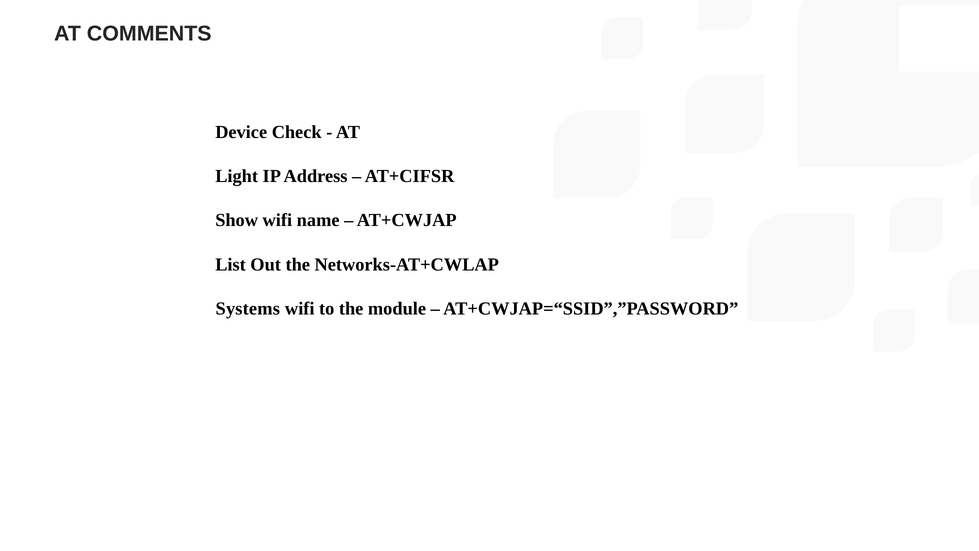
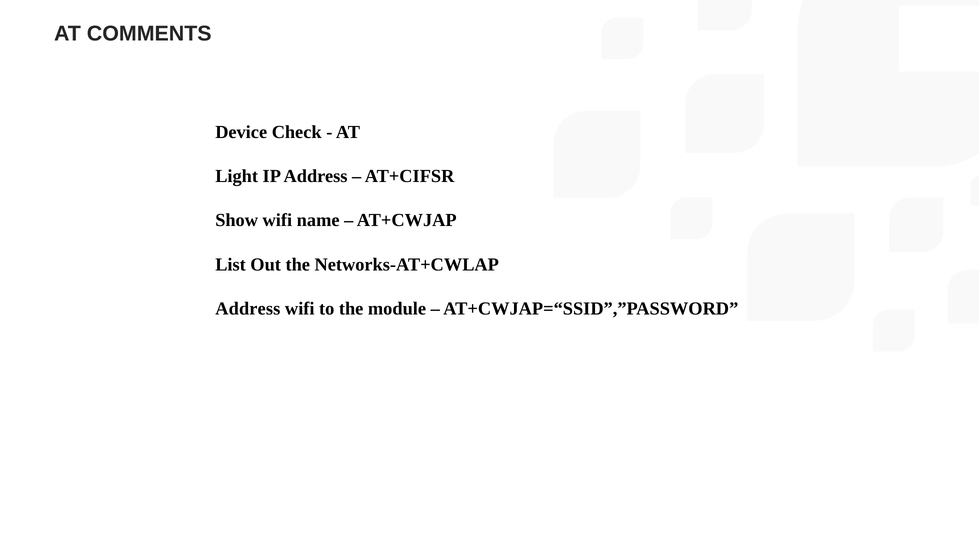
Systems at (248, 308): Systems -> Address
